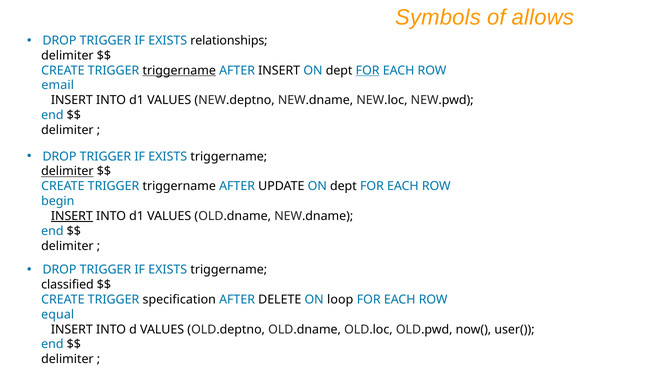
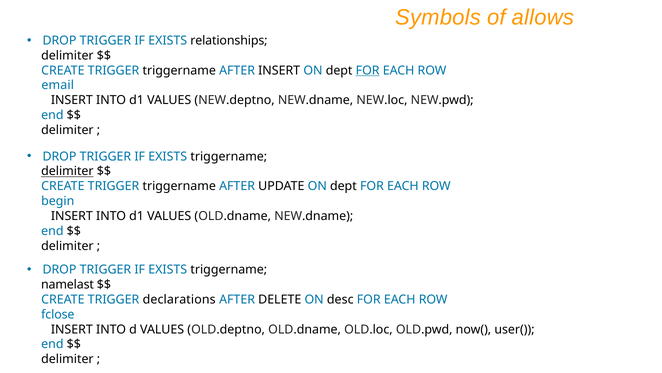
triggername at (179, 70) underline: present -> none
INSERT at (72, 216) underline: present -> none
classified: classified -> namelast
specification: specification -> declarations
loop: loop -> desc
equal: equal -> fclose
